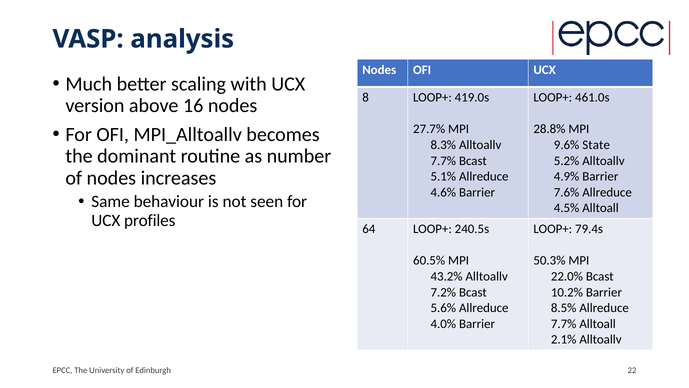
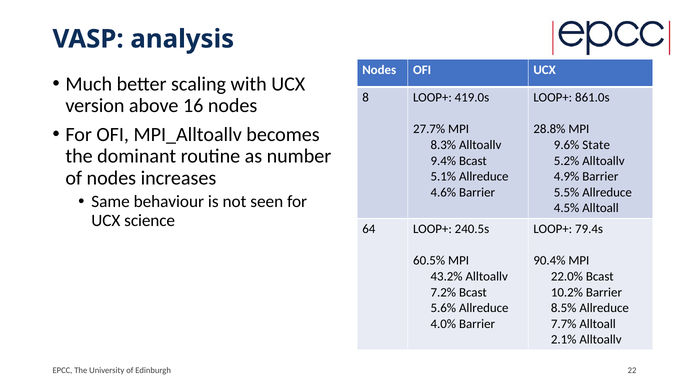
461.0s: 461.0s -> 861.0s
7.7% at (443, 161): 7.7% -> 9.4%
7.6%: 7.6% -> 5.5%
profiles: profiles -> science
50.3%: 50.3% -> 90.4%
